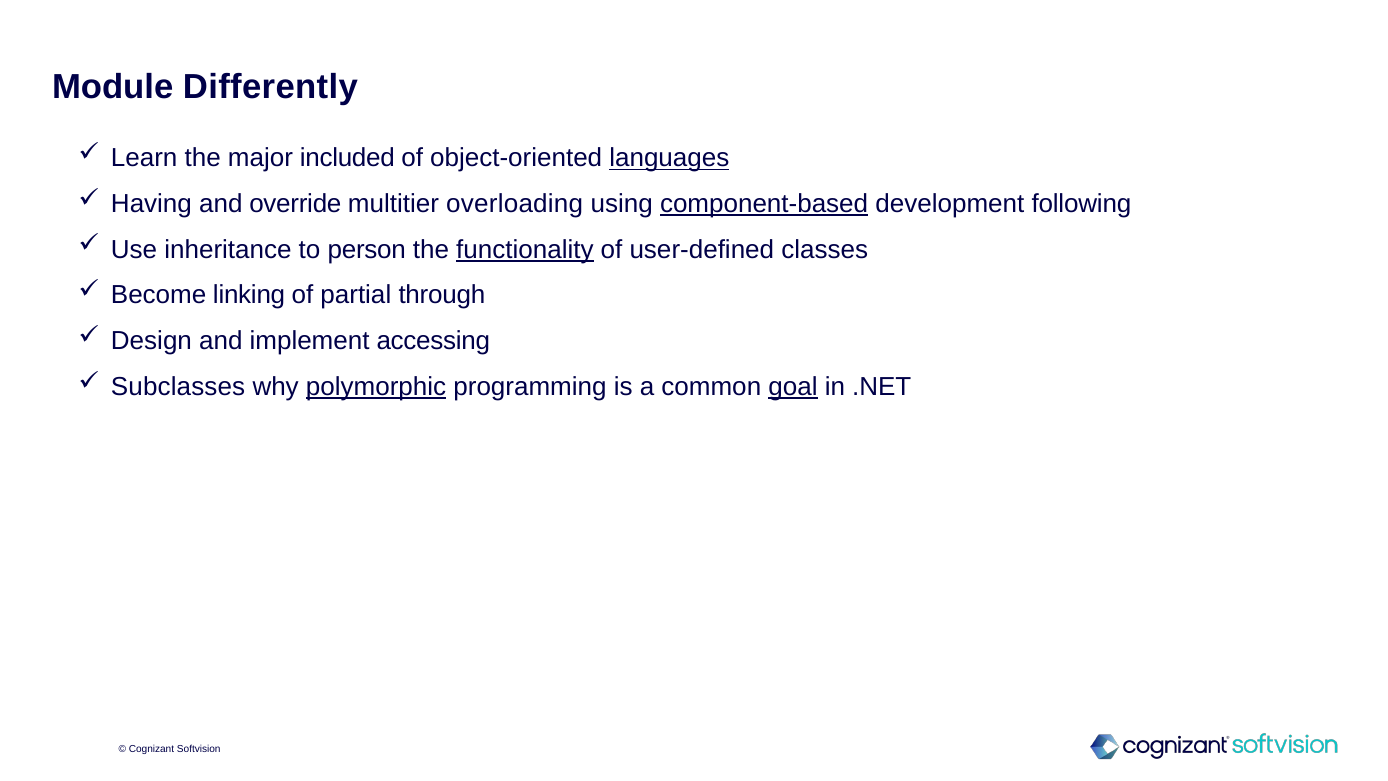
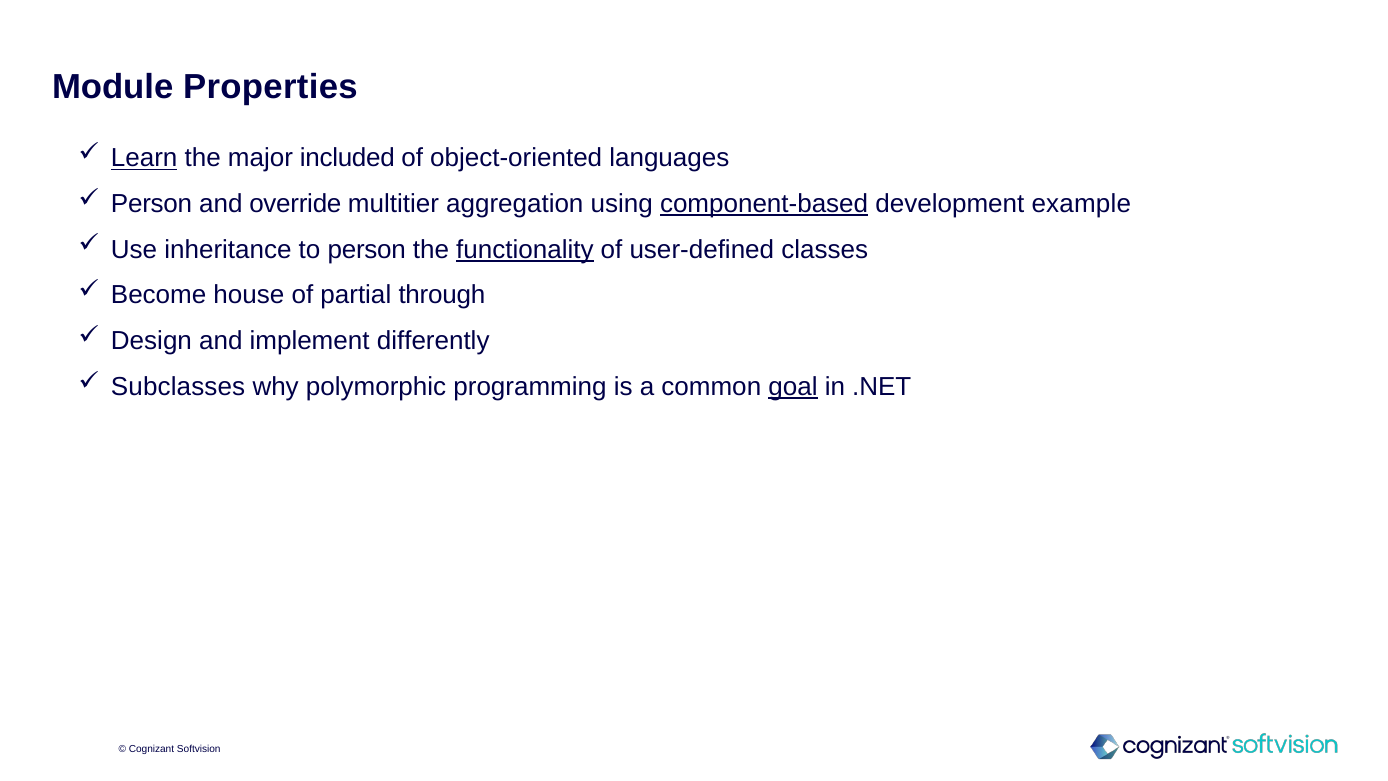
Differently: Differently -> Properties
Learn underline: none -> present
languages underline: present -> none
Having at (151, 204): Having -> Person
overloading: overloading -> aggregation
following: following -> example
linking: linking -> house
accessing: accessing -> differently
polymorphic underline: present -> none
